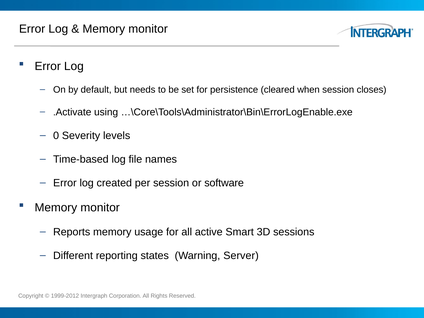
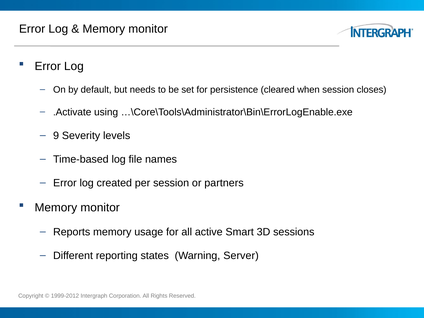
0: 0 -> 9
software: software -> partners
